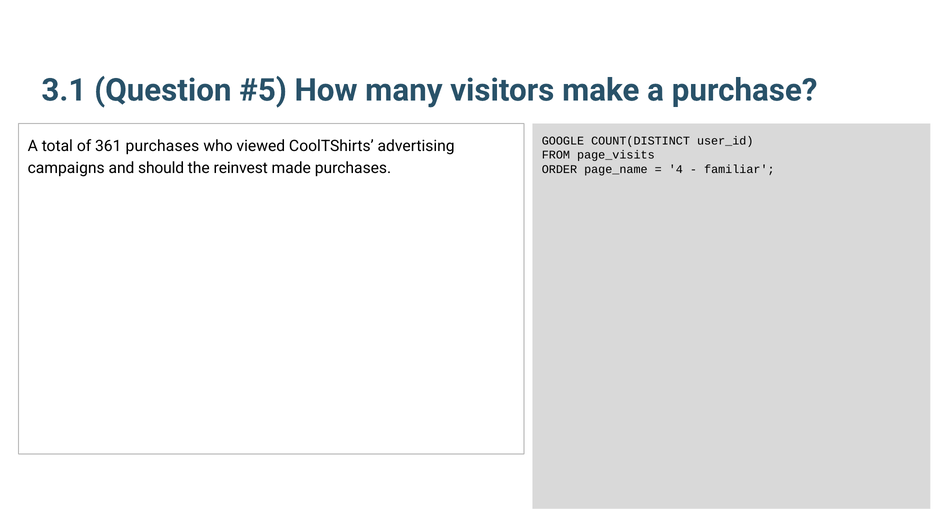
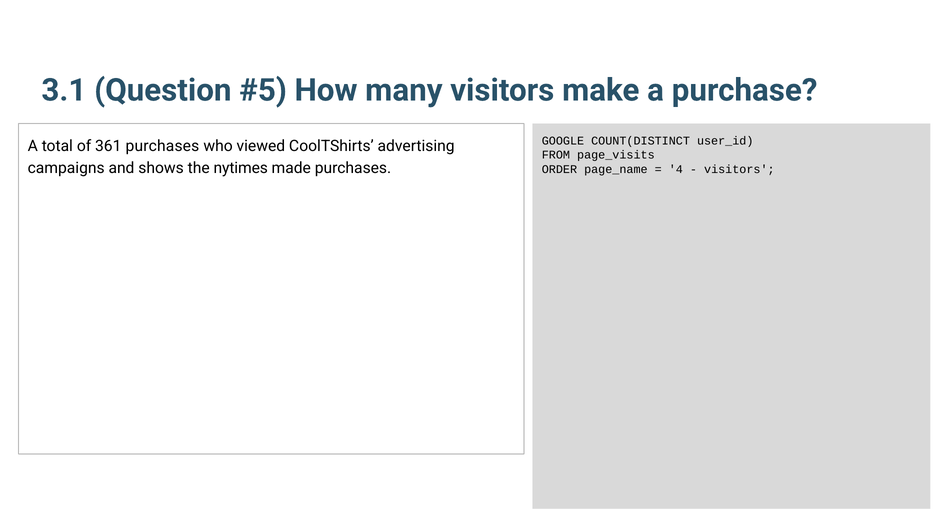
should: should -> shows
reinvest: reinvest -> nytimes
familiar at (739, 169): familiar -> visitors
